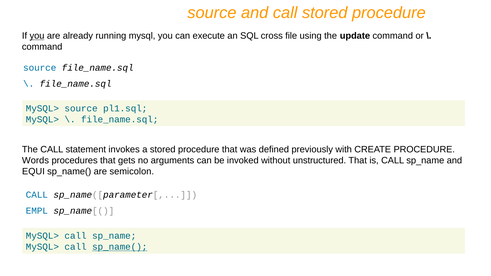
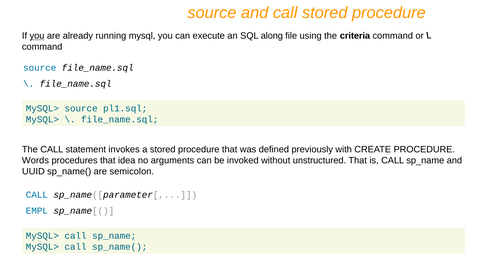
cross: cross -> along
update: update -> criteria
gets: gets -> idea
EQUI: EQUI -> UUID
sp_name( at (120, 247) underline: present -> none
